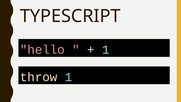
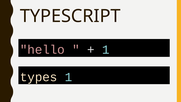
throw: throw -> types
